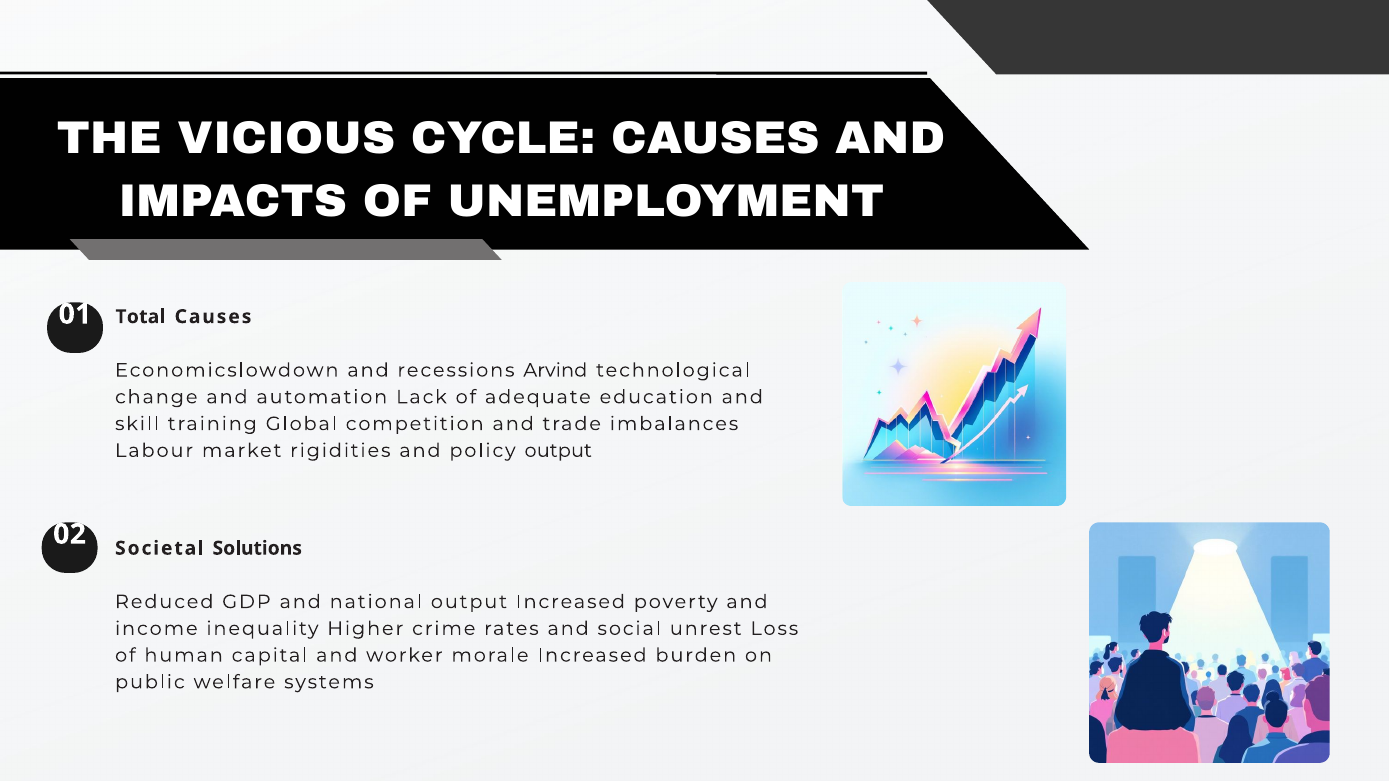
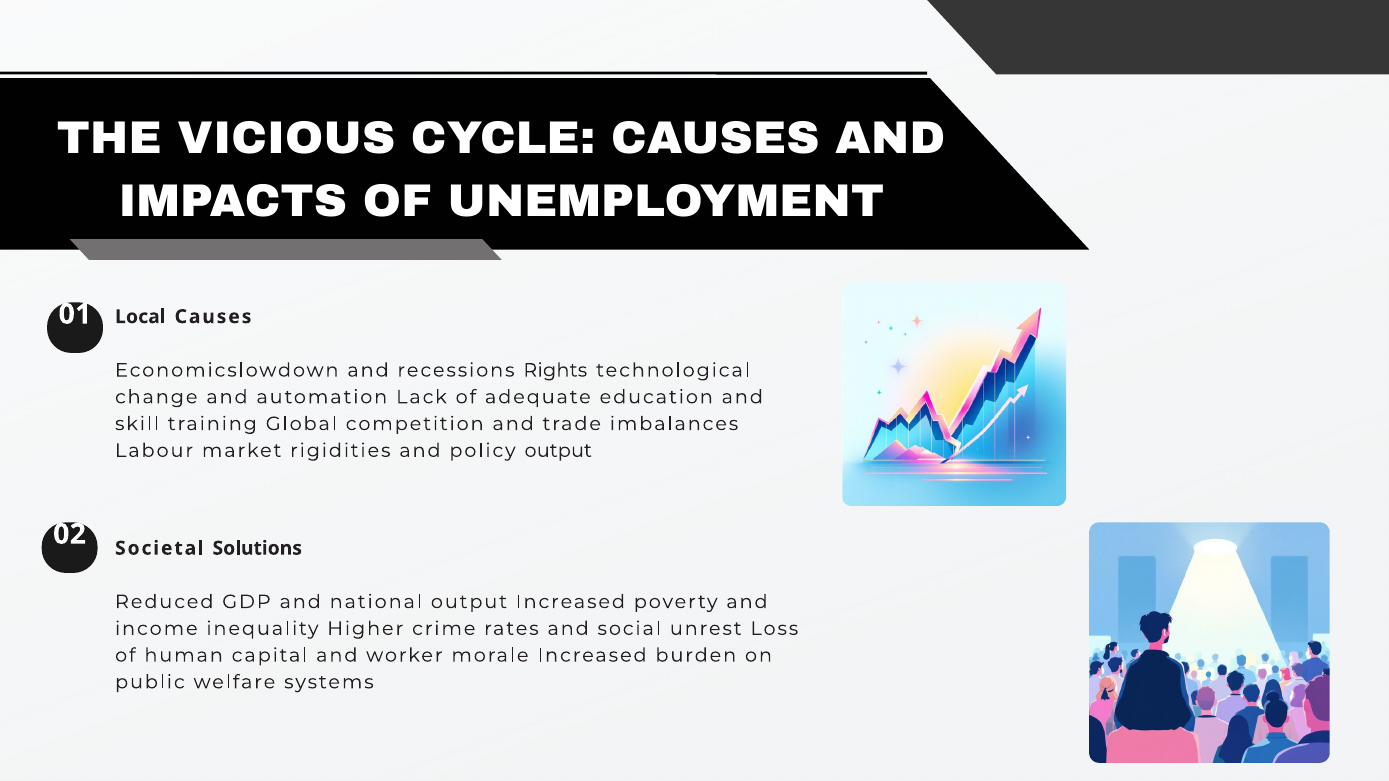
Total: Total -> Local
Arvind: Arvind -> Rights
